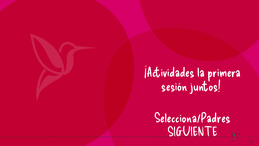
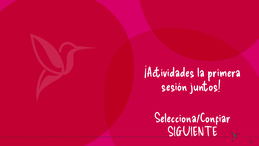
Selecciona/Padres: Selecciona/Padres -> Selecciona/Confiar
